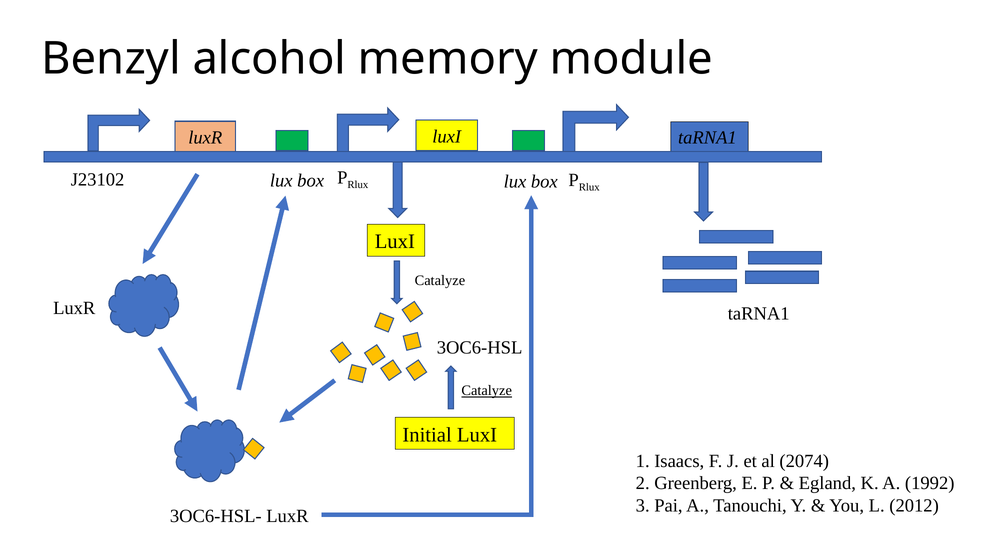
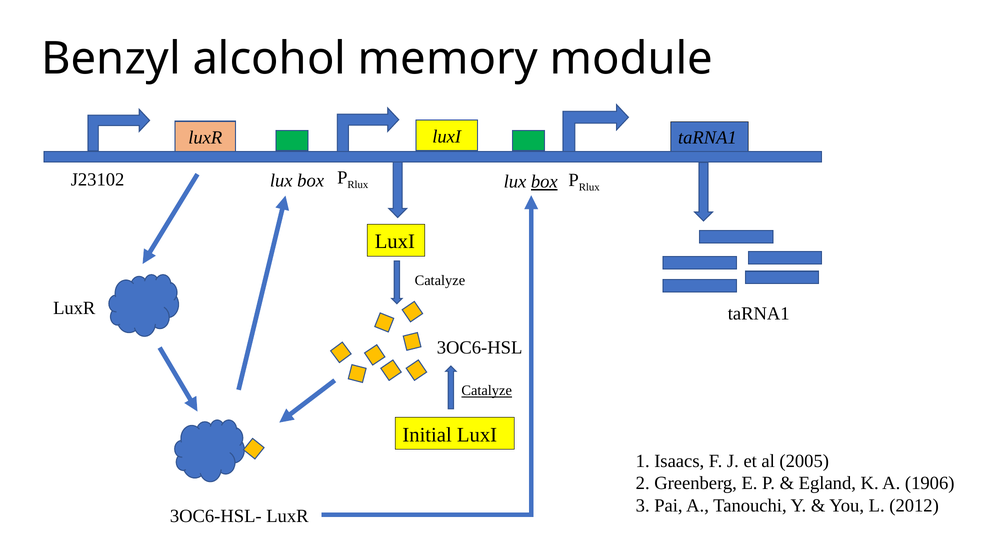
box at (544, 182) underline: none -> present
2074: 2074 -> 2005
1992: 1992 -> 1906
